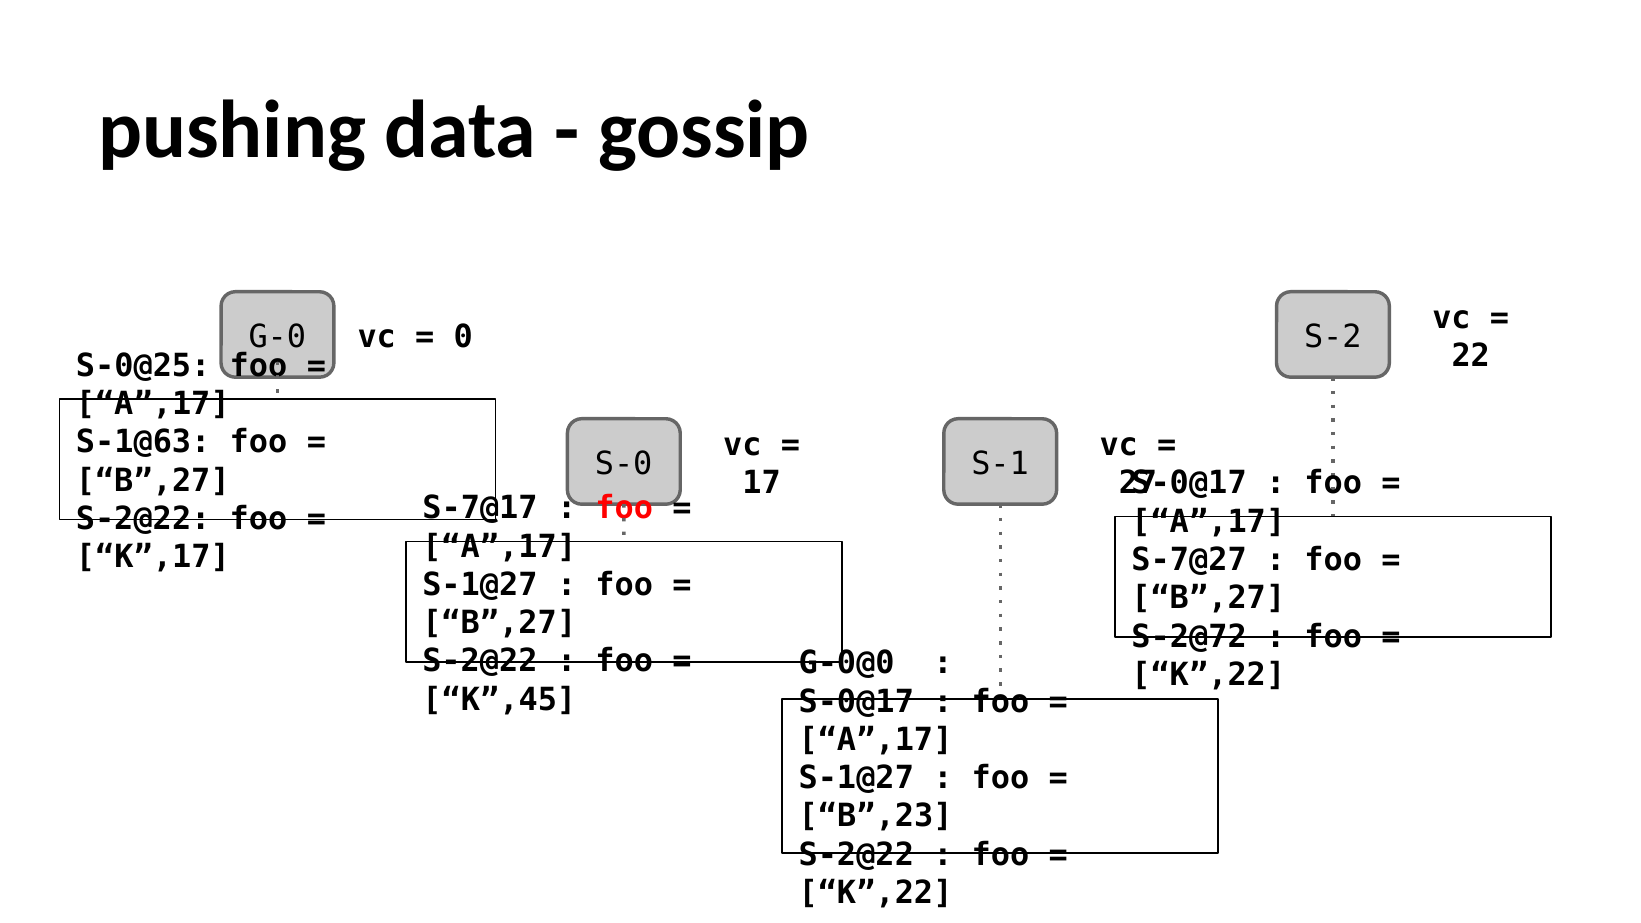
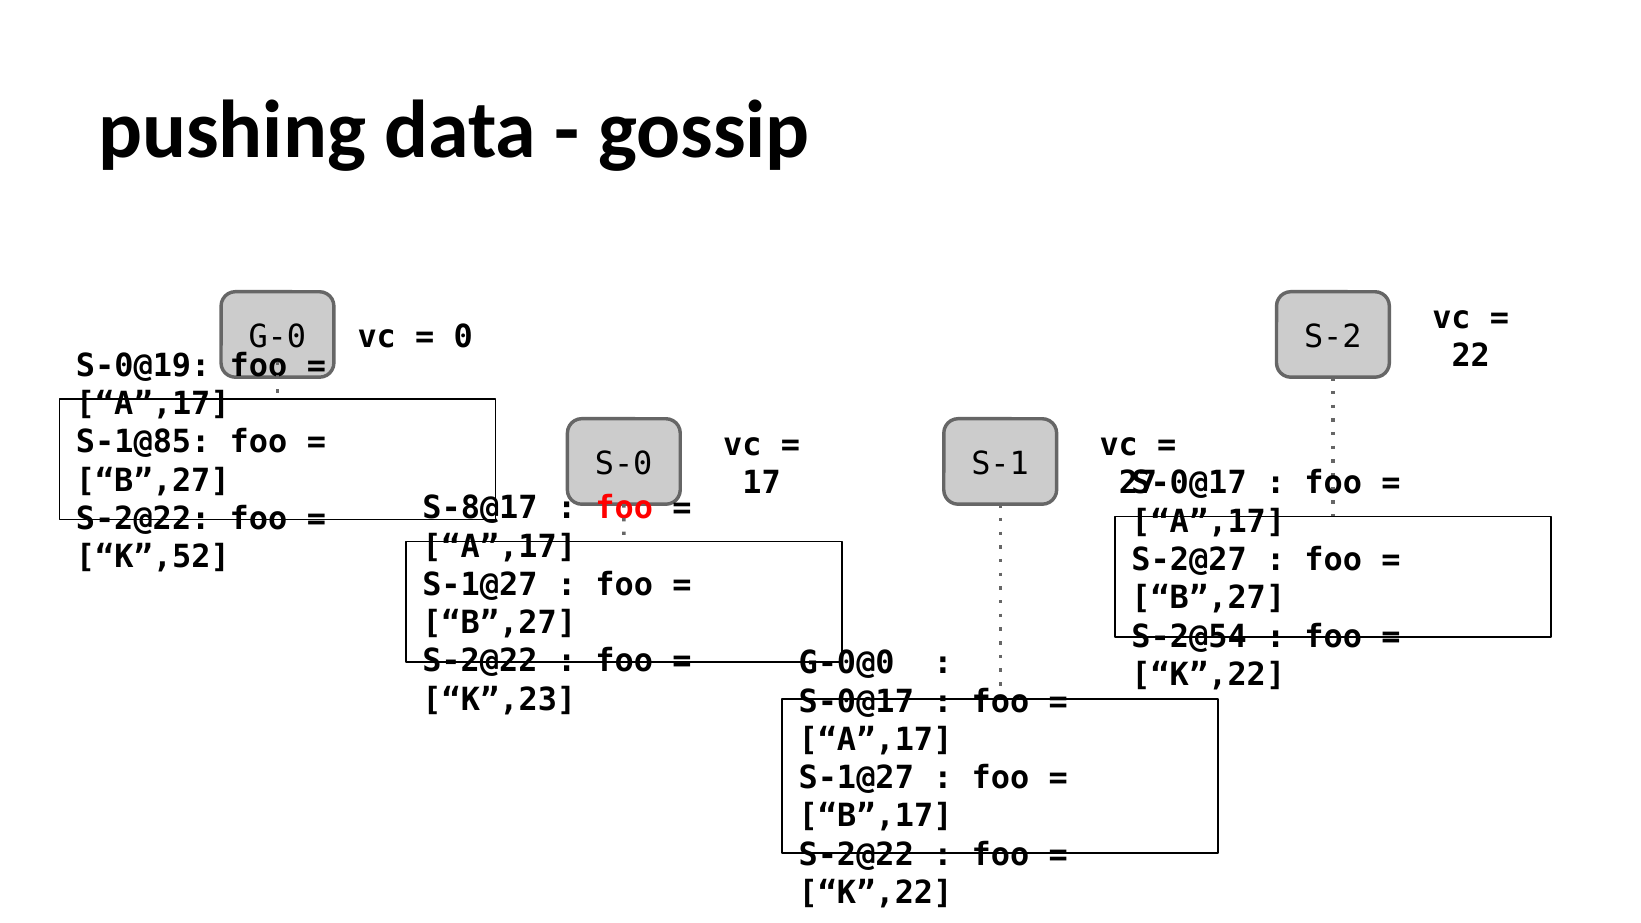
S-0@25: S-0@25 -> S-0@19
S-1@63: S-1@63 -> S-1@85
S-7@17: S-7@17 -> S-8@17
K”,17: K”,17 -> K”,52
S-7@27: S-7@27 -> S-2@27
S-2@72: S-2@72 -> S-2@54
K”,45: K”,45 -> K”,23
B”,23: B”,23 -> B”,17
